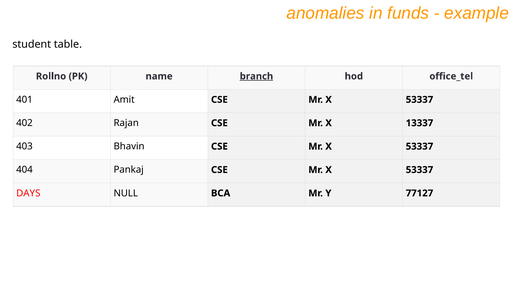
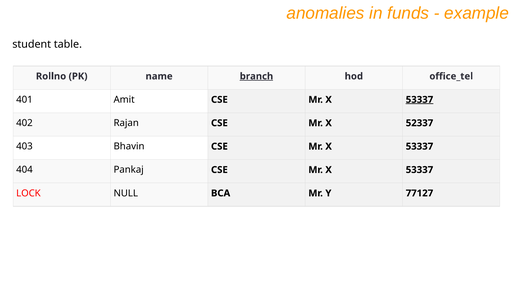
53337 at (419, 100) underline: none -> present
13337: 13337 -> 52337
DAYS: DAYS -> LOCK
